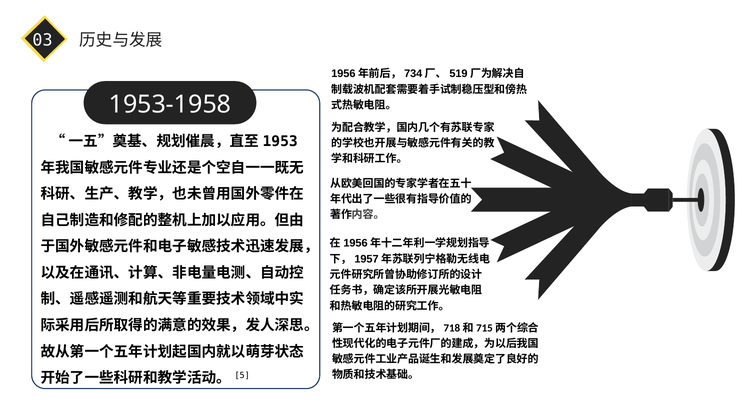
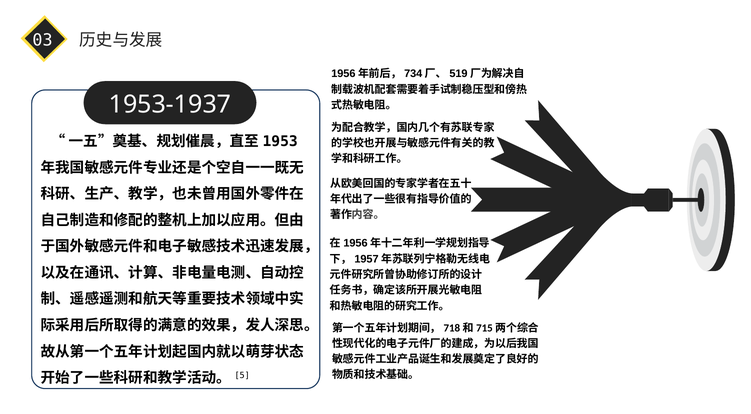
1953-1958: 1953-1958 -> 1953-1937
